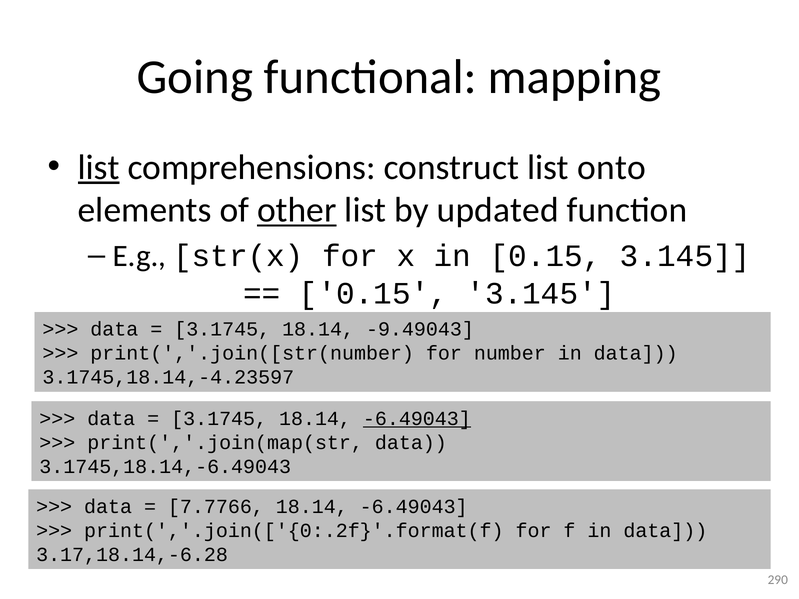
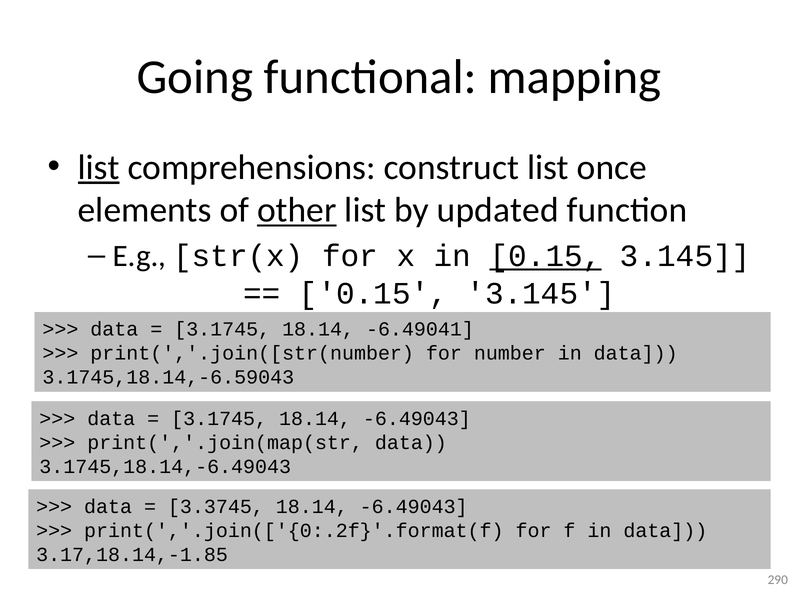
onto: onto -> once
0.15 at (546, 256) underline: none -> present
-9.49043: -9.49043 -> -6.49041
3.1745,18.14,-4.23597: 3.1745,18.14,-4.23597 -> 3.1745,18.14,-6.59043
-6.49043 at (417, 419) underline: present -> none
7.7766: 7.7766 -> 3.3745
3.17,18.14,-6.28: 3.17,18.14,-6.28 -> 3.17,18.14,-1.85
